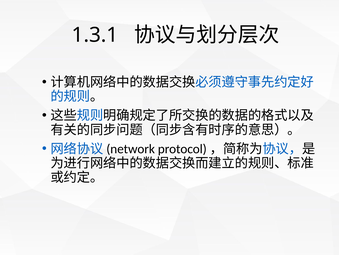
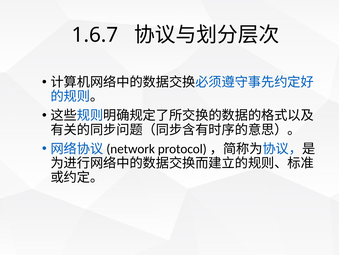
1.3.1: 1.3.1 -> 1.6.7
